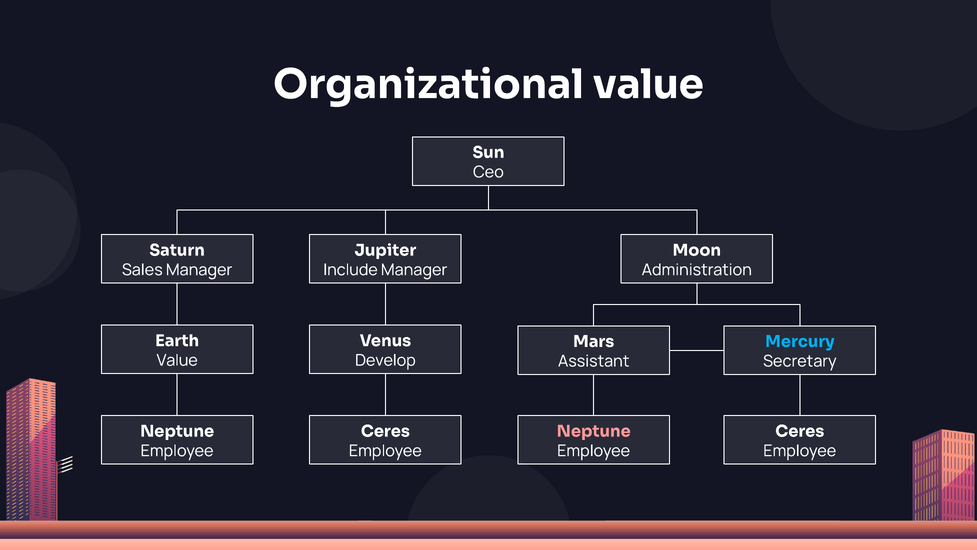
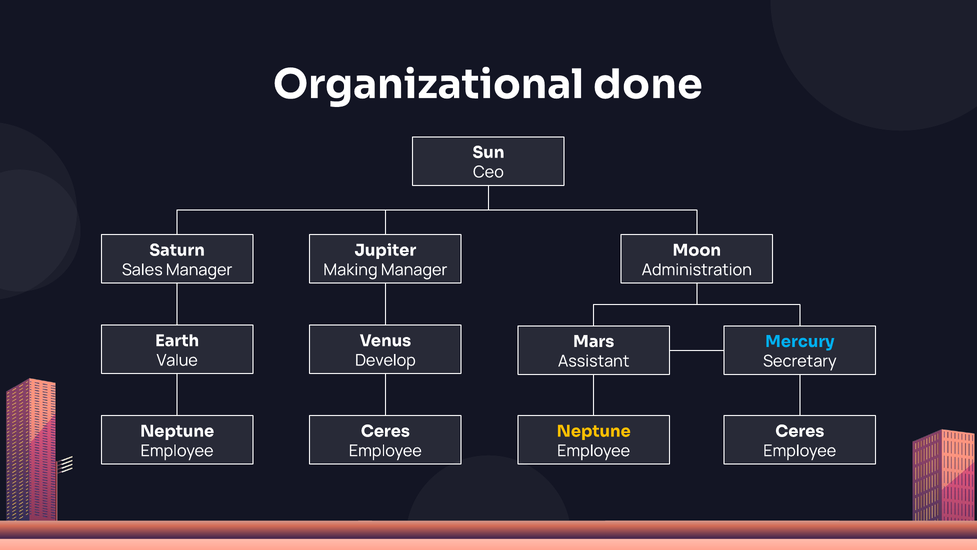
Organizational value: value -> done
Include: Include -> Making
Neptune at (594, 431) colour: pink -> yellow
